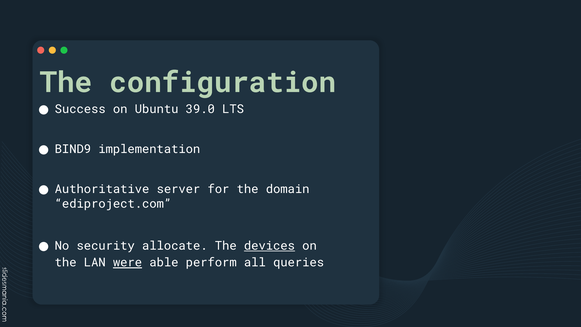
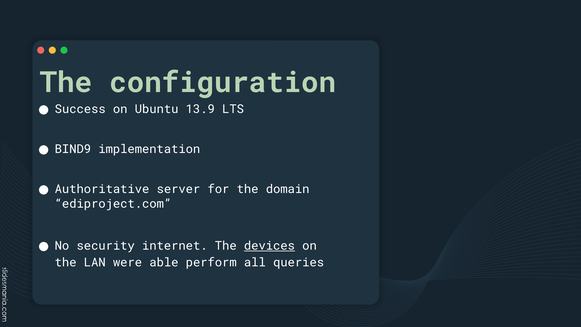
39.0: 39.0 -> 13.9
allocate: allocate -> internet
were underline: present -> none
